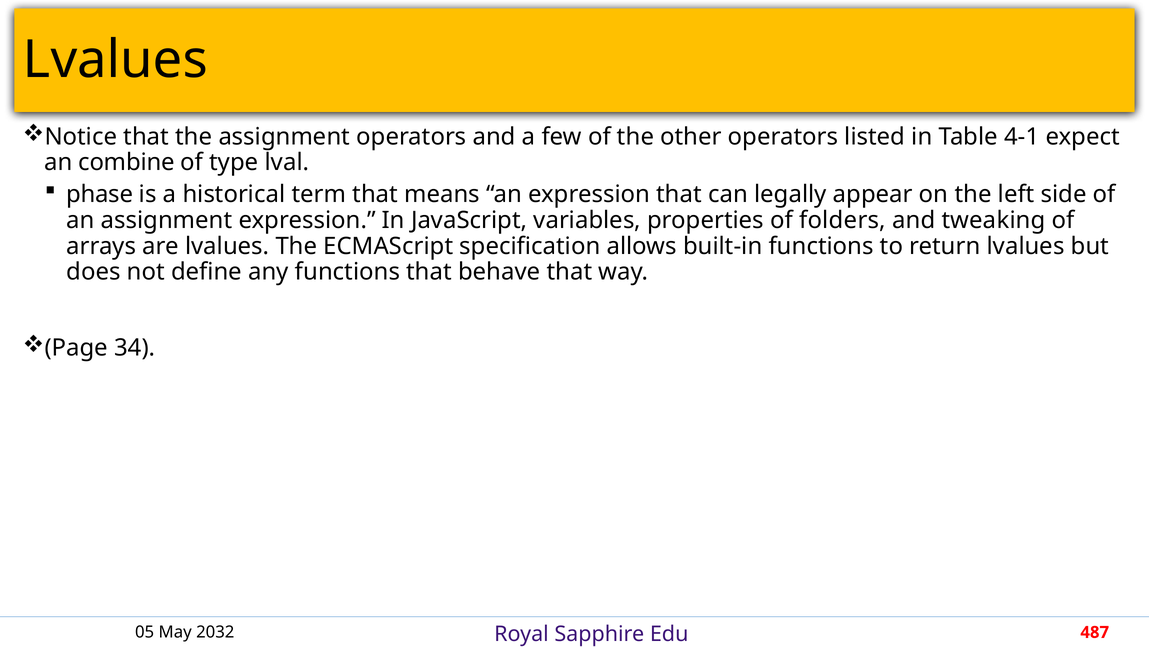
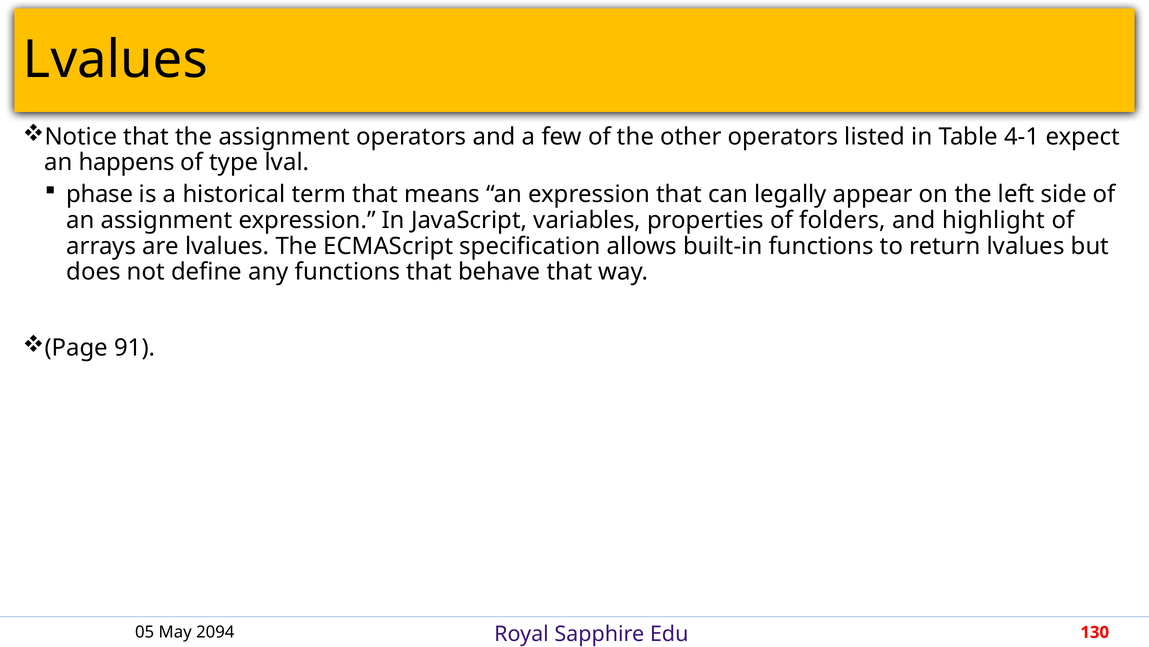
combine: combine -> happens
tweaking: tweaking -> highlight
34: 34 -> 91
2032: 2032 -> 2094
487: 487 -> 130
